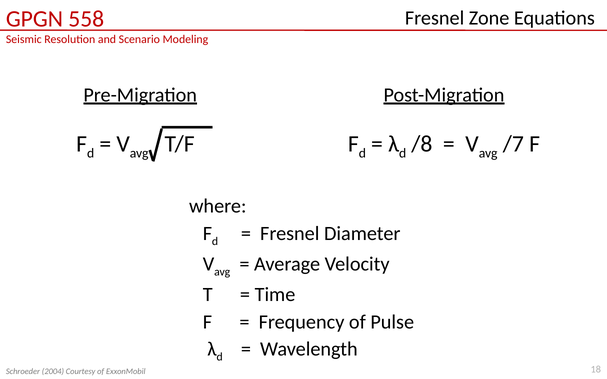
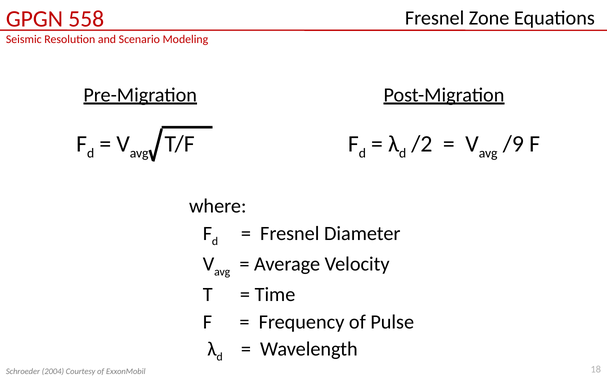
/8: /8 -> /2
/7: /7 -> /9
